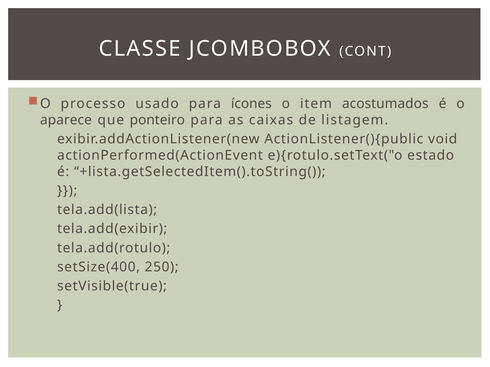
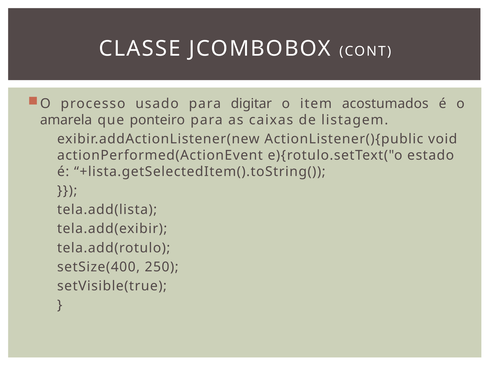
ícones: ícones -> digitar
aparece: aparece -> amarela
